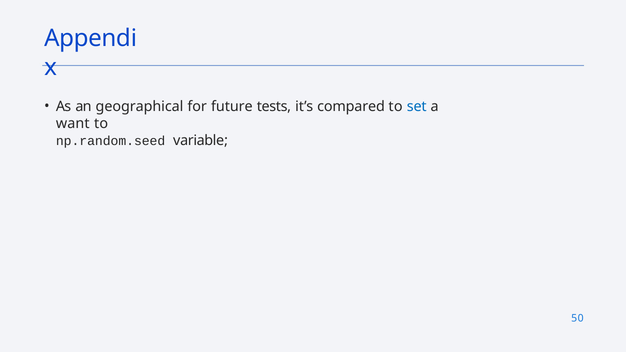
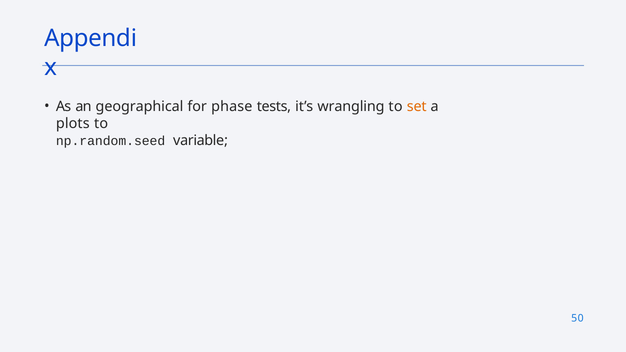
future: future -> phase
compared: compared -> wrangling
set colour: blue -> orange
want: want -> plots
